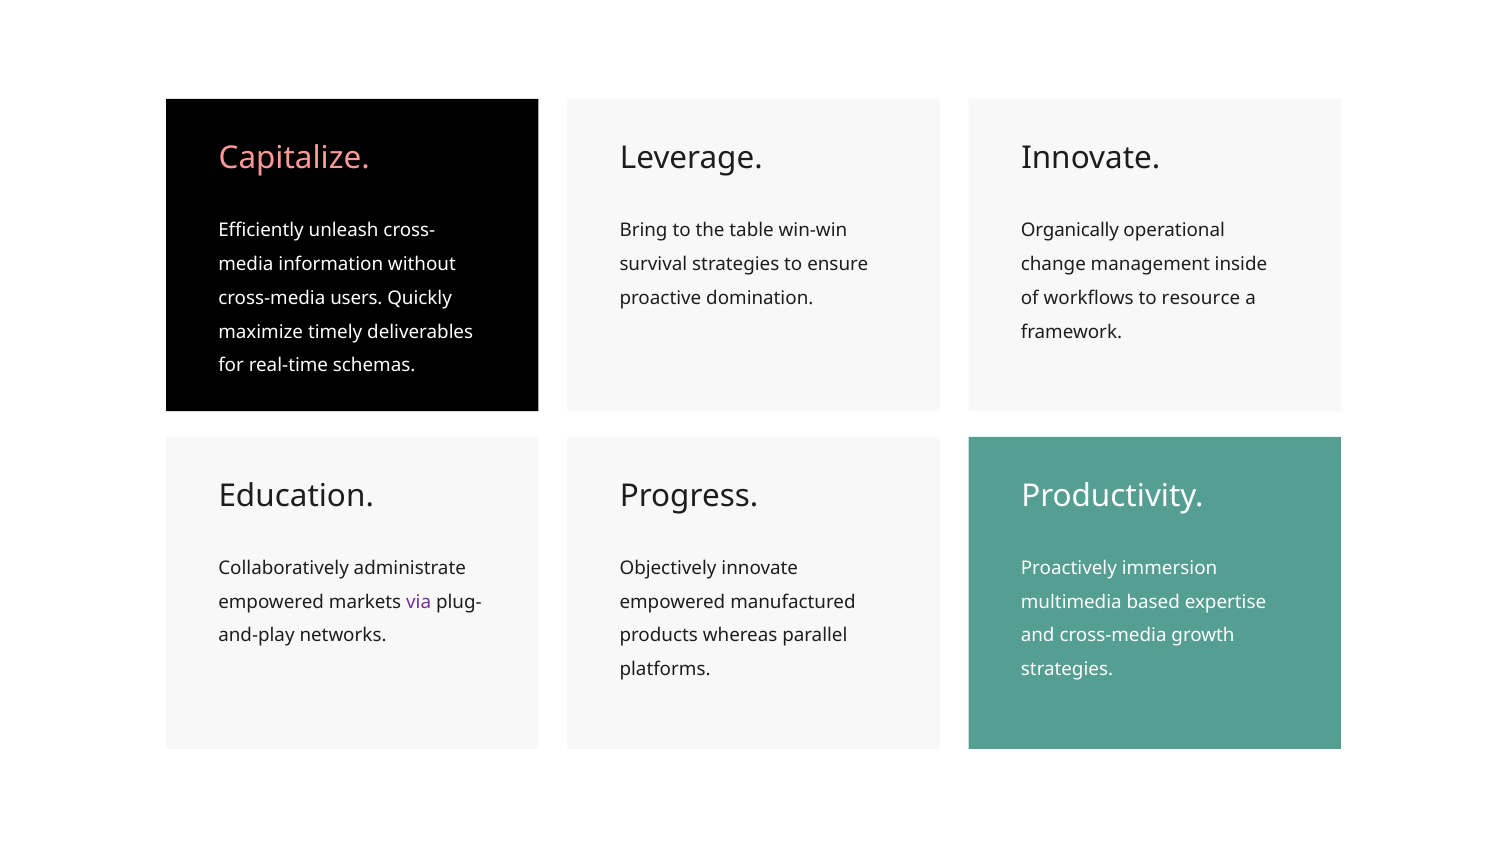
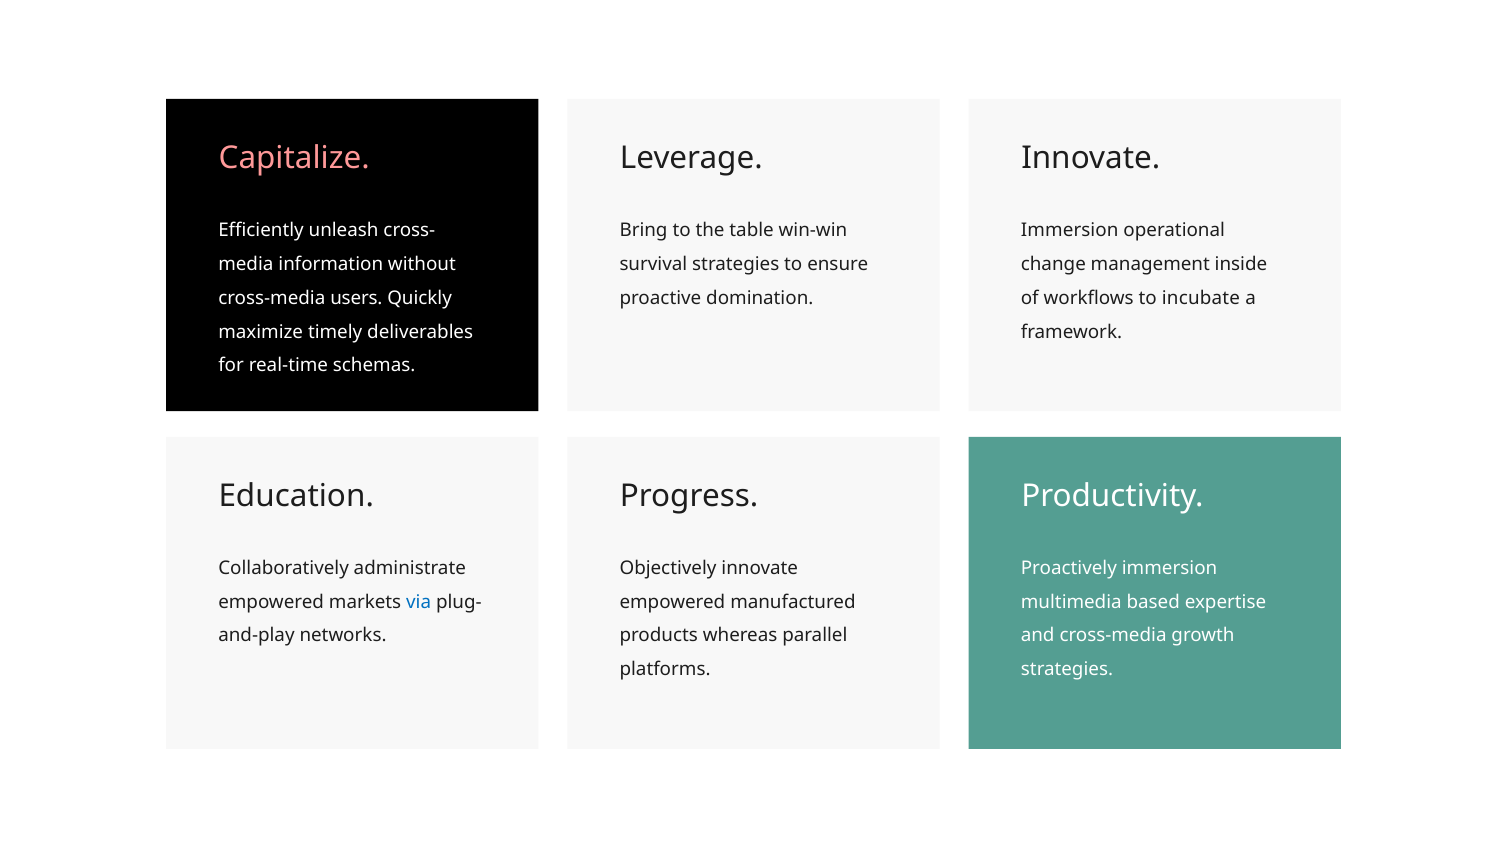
Organically at (1070, 230): Organically -> Immersion
resource: resource -> incubate
via colour: purple -> blue
